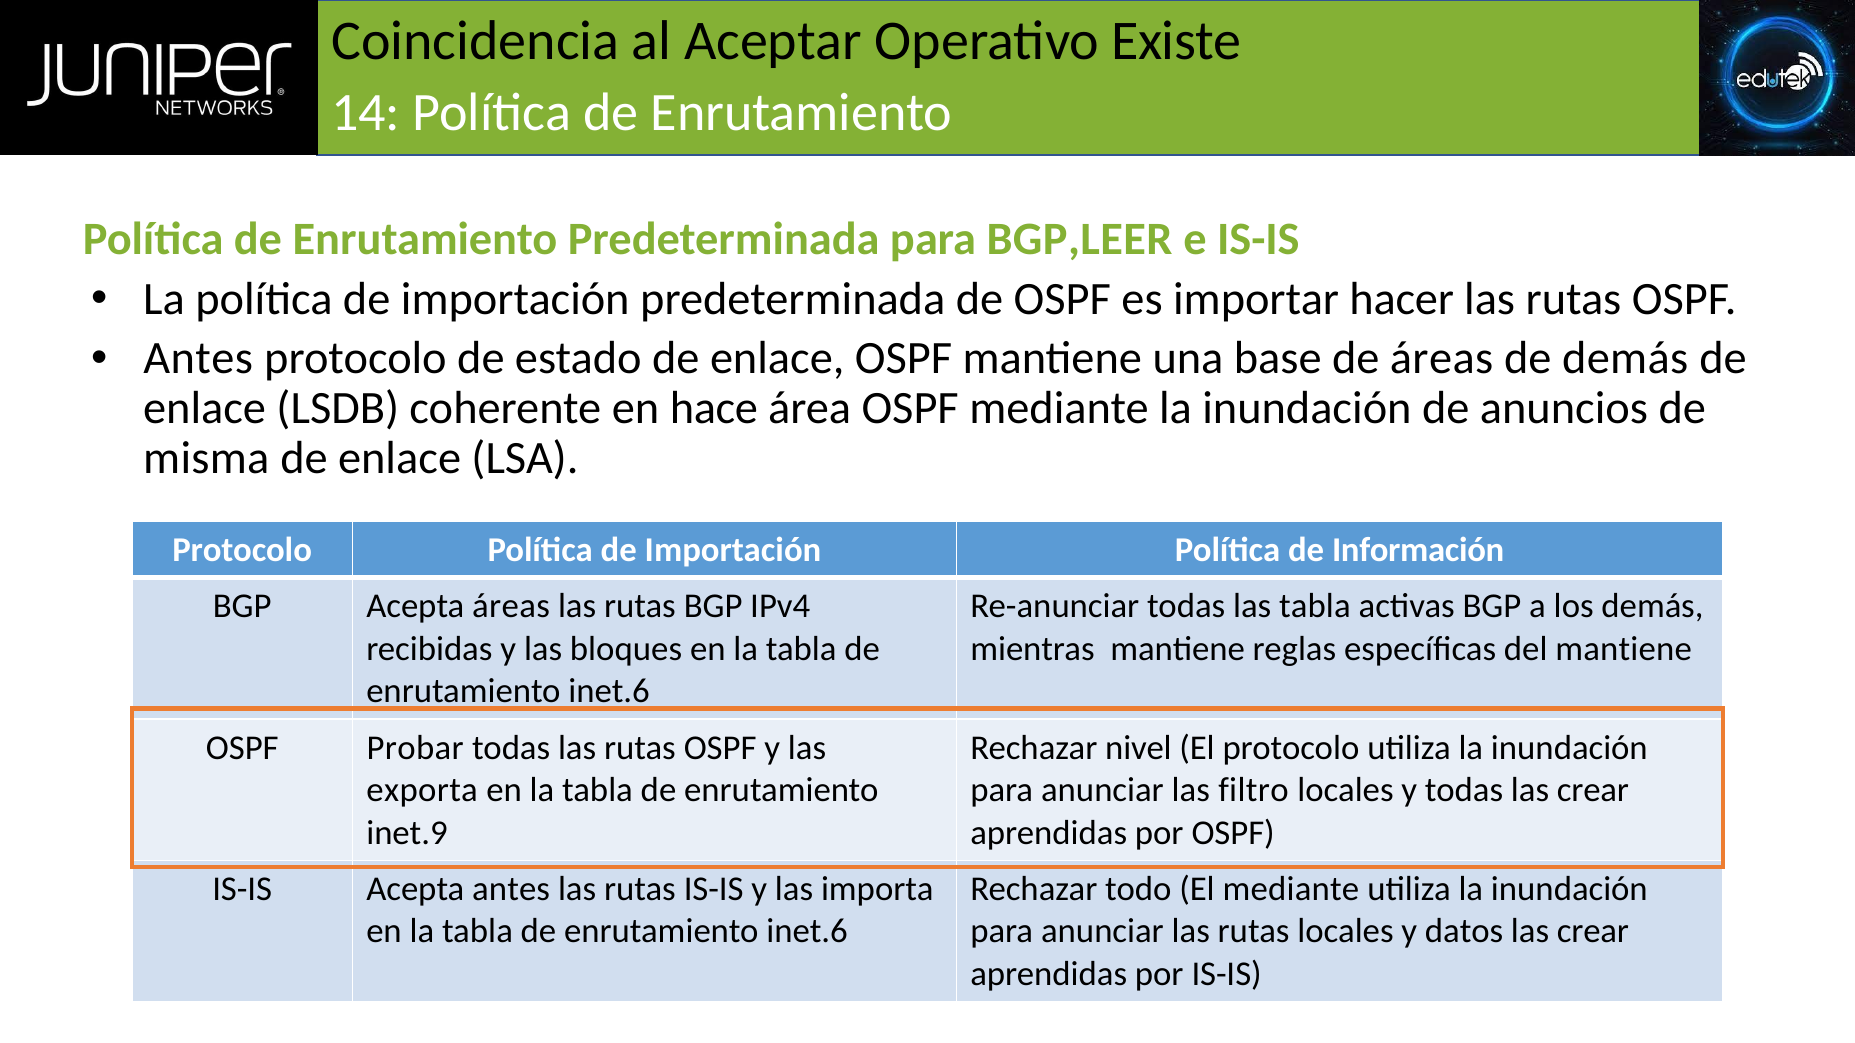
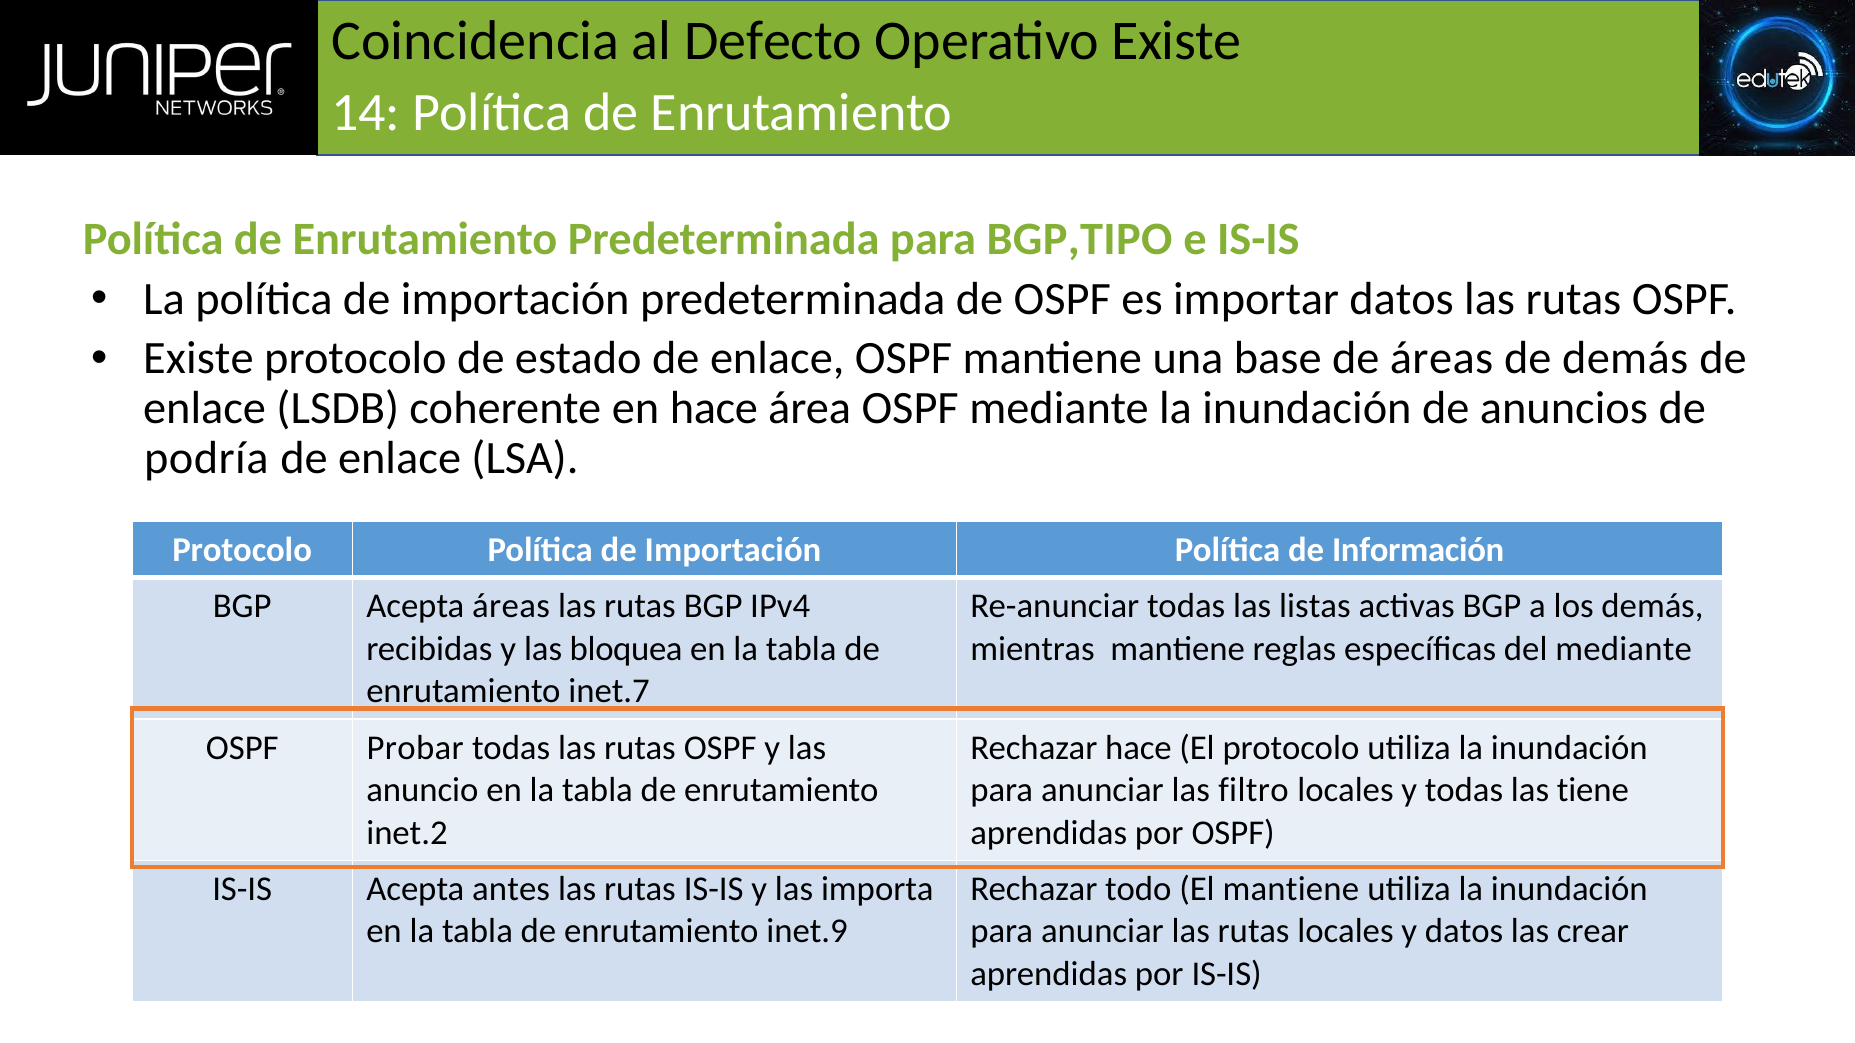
Aceptar: Aceptar -> Defecto
BGP,LEER: BGP,LEER -> BGP,TIPO
importar hacer: hacer -> datos
Antes at (198, 359): Antes -> Existe
misma: misma -> podría
las tabla: tabla -> listas
bloques: bloques -> bloquea
del mantiene: mantiene -> mediante
inet.6 at (609, 692): inet.6 -> inet.7
Rechazar nivel: nivel -> hace
exporta: exporta -> anuncio
todas las crear: crear -> tiene
inet.9: inet.9 -> inet.2
El mediante: mediante -> mantiene
inet.6 at (807, 932): inet.6 -> inet.9
